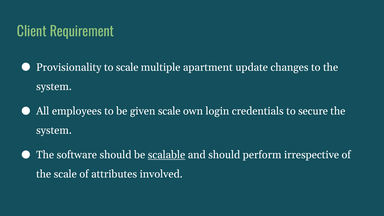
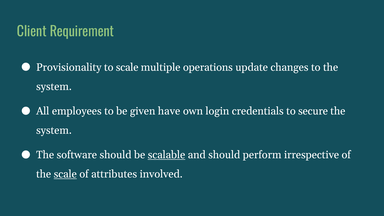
apartment: apartment -> operations
given scale: scale -> have
scale at (65, 174) underline: none -> present
